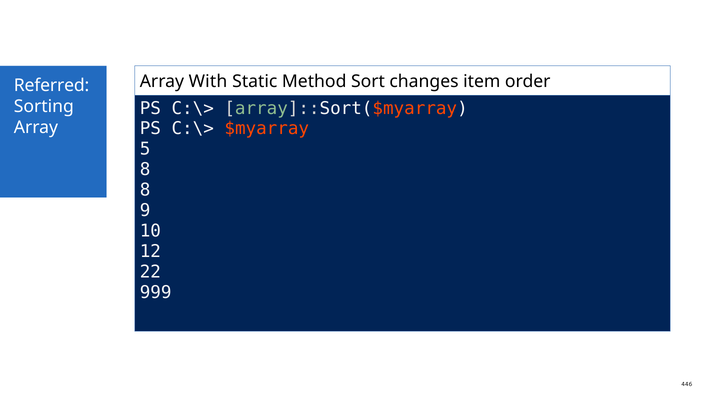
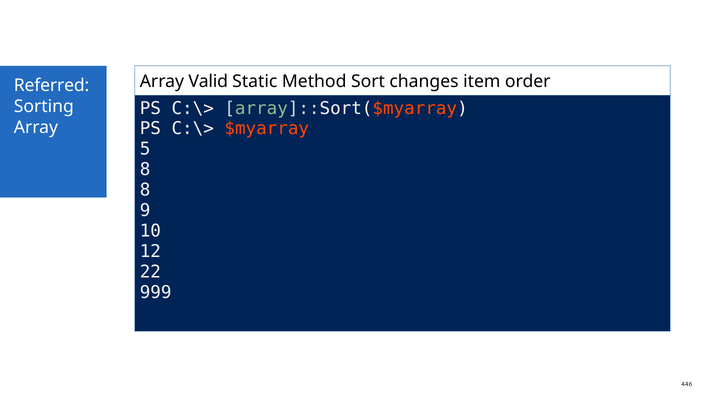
With: With -> Valid
